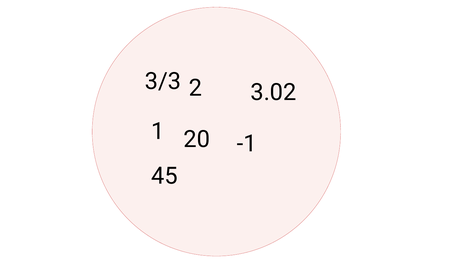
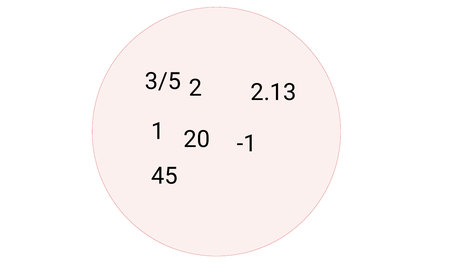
3/3: 3/3 -> 3/5
3.02: 3.02 -> 2.13
